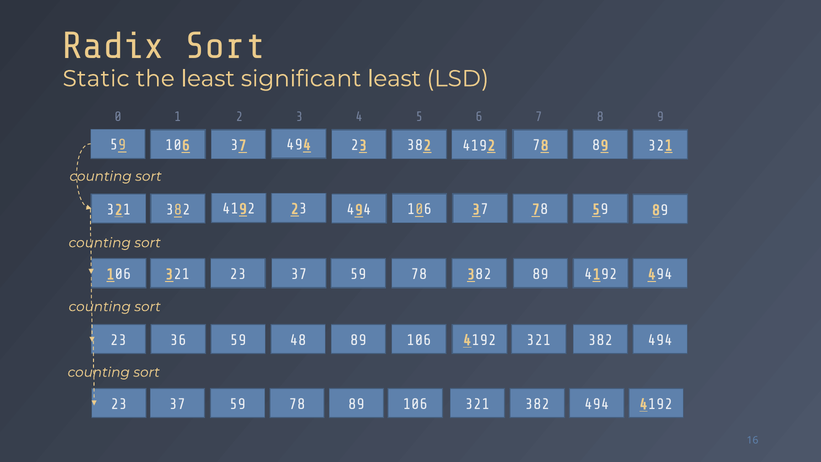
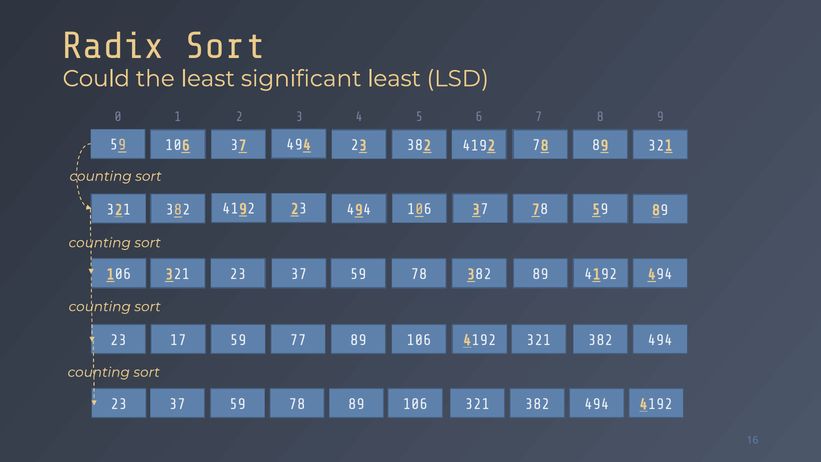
Static: Static -> Could
36: 36 -> 17
48: 48 -> 77
